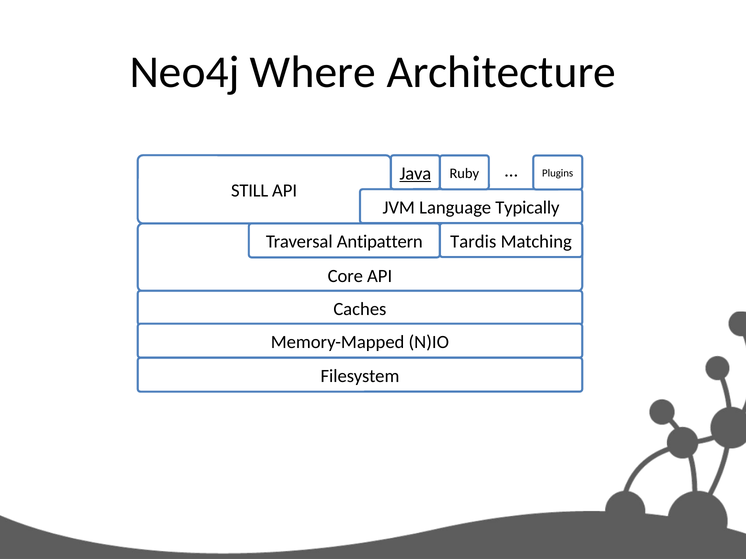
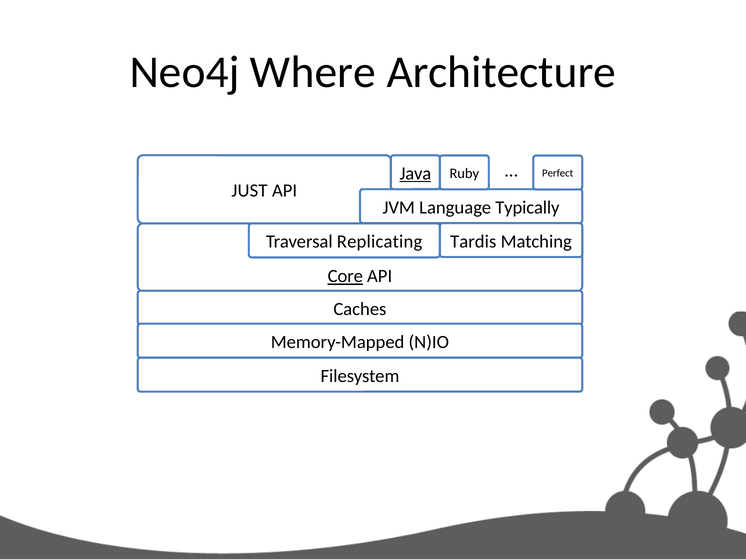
Plugins: Plugins -> Perfect
STILL: STILL -> JUST
Antipattern: Antipattern -> Replicating
Core underline: none -> present
